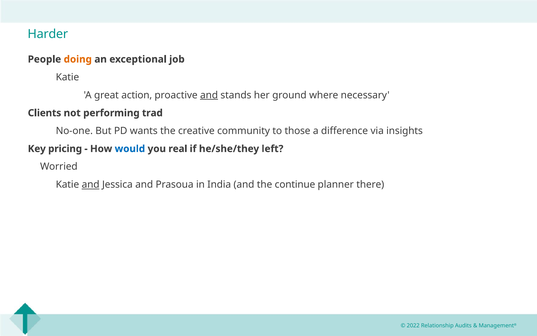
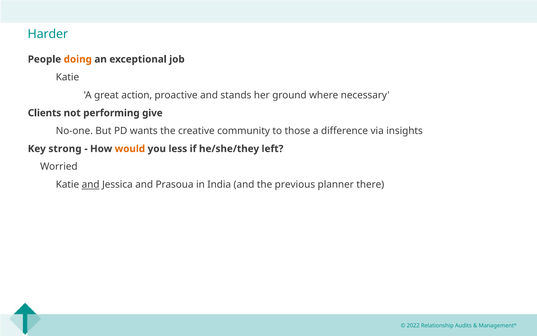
and at (209, 95) underline: present -> none
trad: trad -> give
pricing: pricing -> strong
would colour: blue -> orange
real: real -> less
continue: continue -> previous
